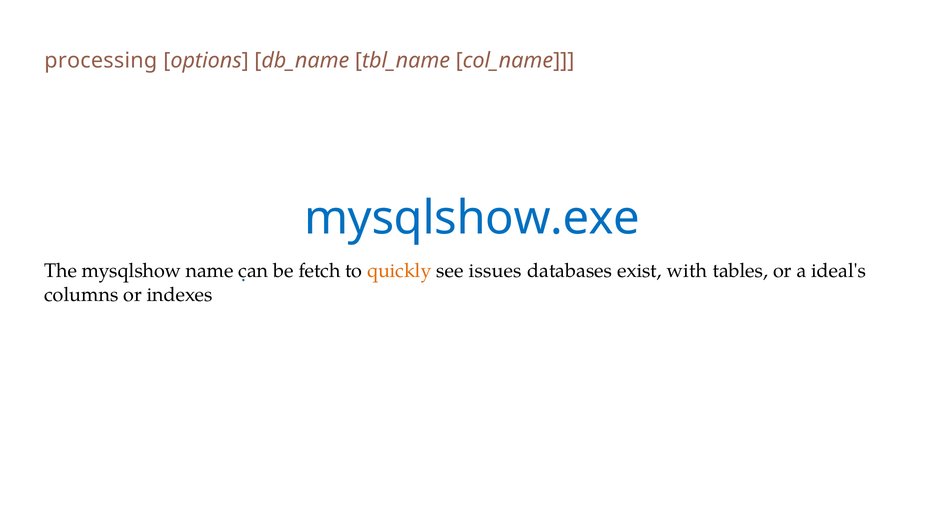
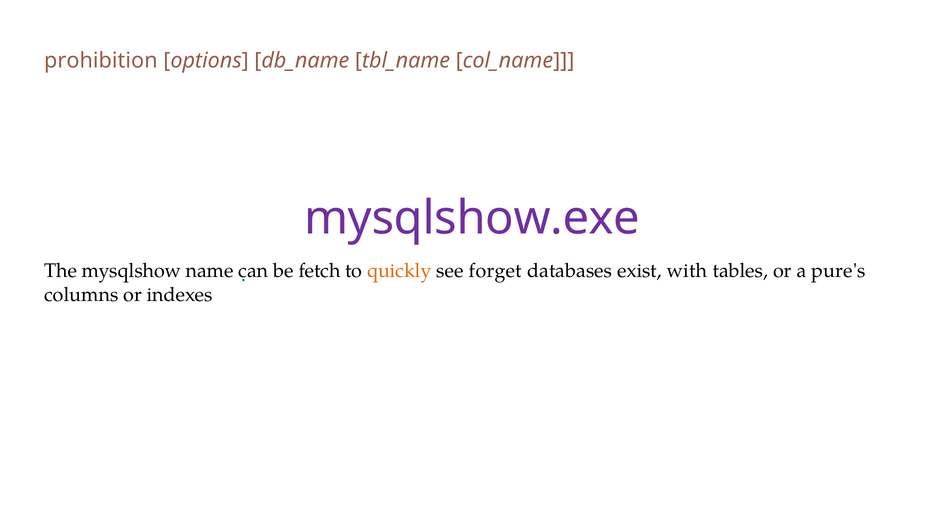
processing: processing -> prohibition
mysqlshow.exe colour: blue -> purple
issues: issues -> forget
ideal's: ideal's -> pure's
